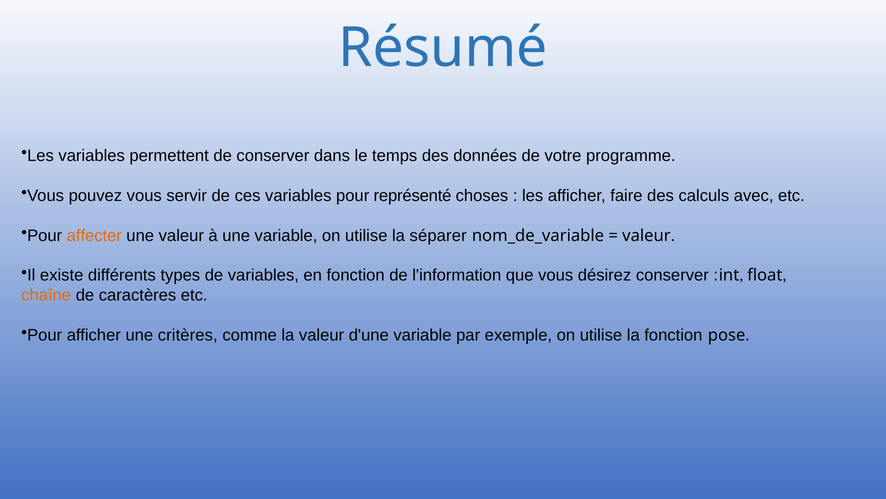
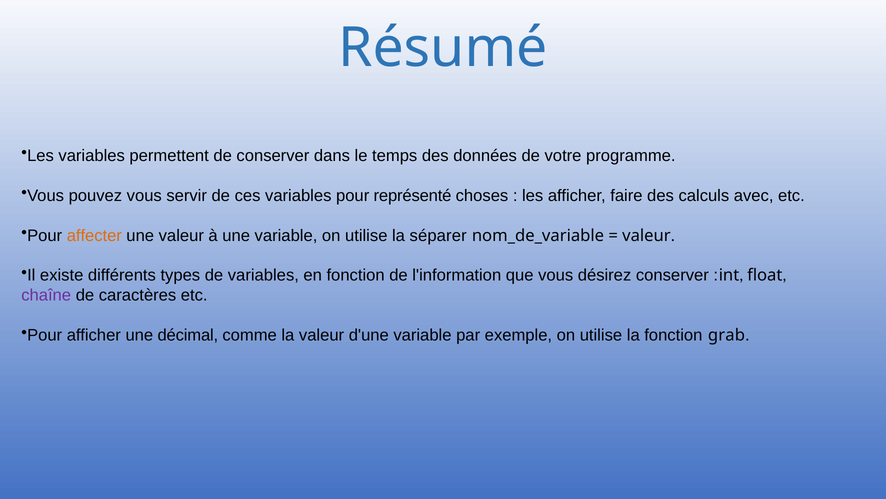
chaîne colour: orange -> purple
critères: critères -> décimal
pose: pose -> grab
